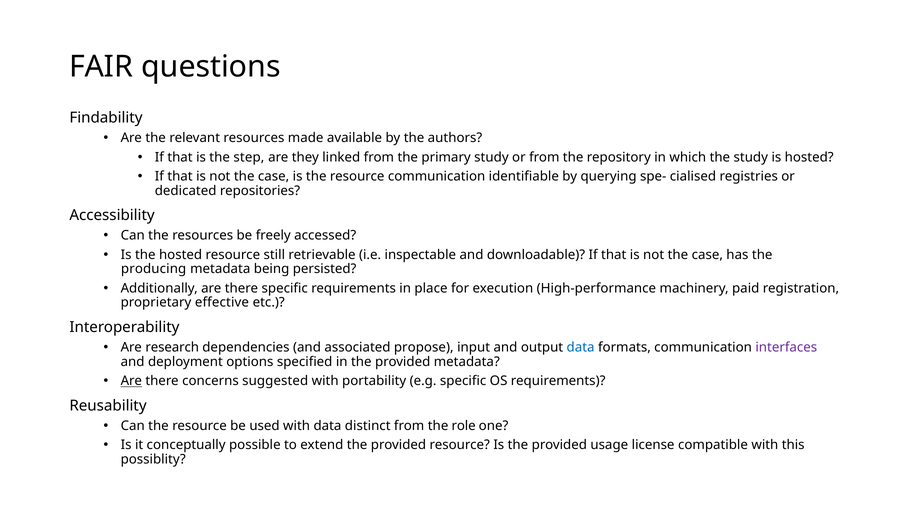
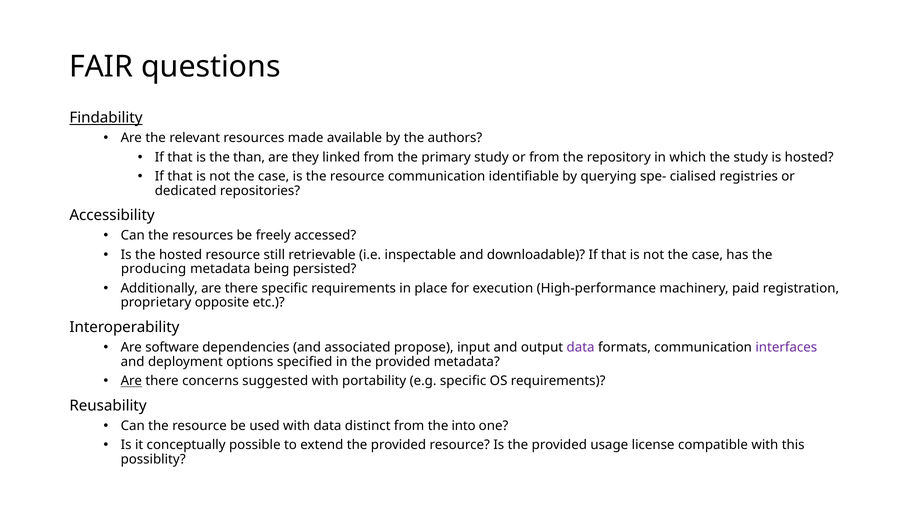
Findability underline: none -> present
step: step -> than
effective: effective -> opposite
research: research -> software
data at (581, 348) colour: blue -> purple
role: role -> into
